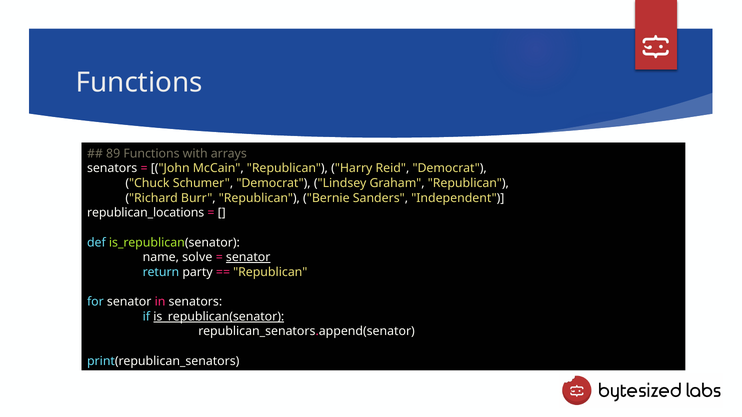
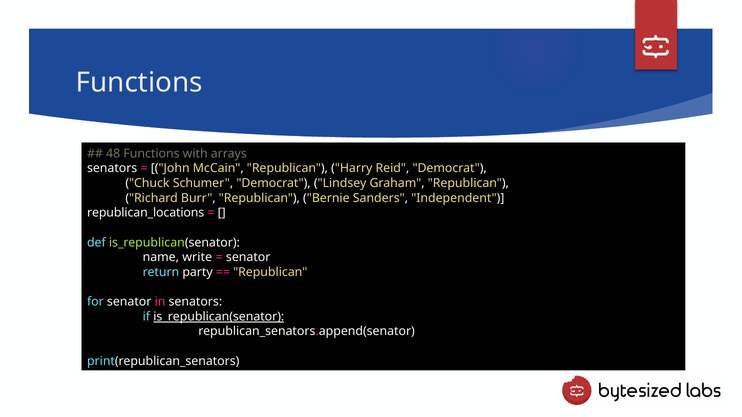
89: 89 -> 48
solve: solve -> write
senator at (248, 258) underline: present -> none
